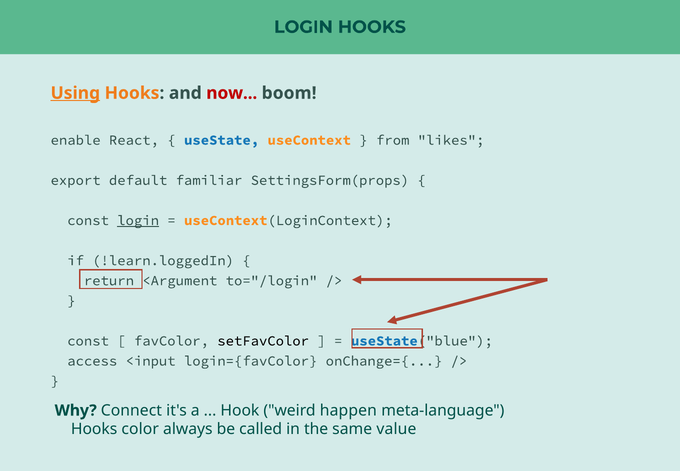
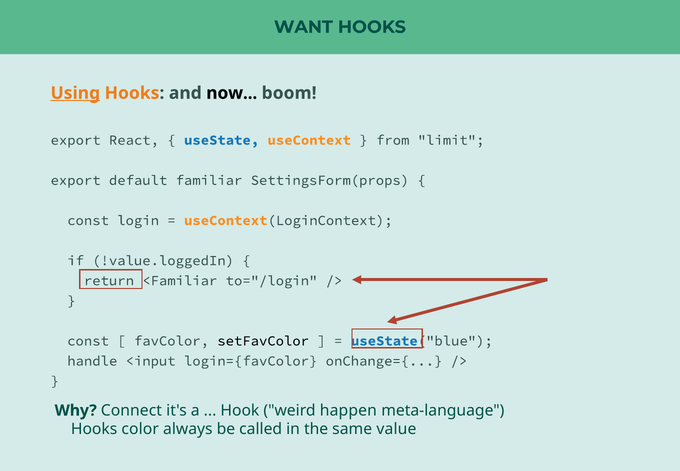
LOGIN at (303, 27): LOGIN -> WANT
now colour: red -> black
enable at (76, 140): enable -> export
likes: likes -> limit
login at (138, 220) underline: present -> none
!learn.loggedIn: !learn.loggedIn -> !value.loggedIn
<Argument: <Argument -> <Familiar
access: access -> handle
